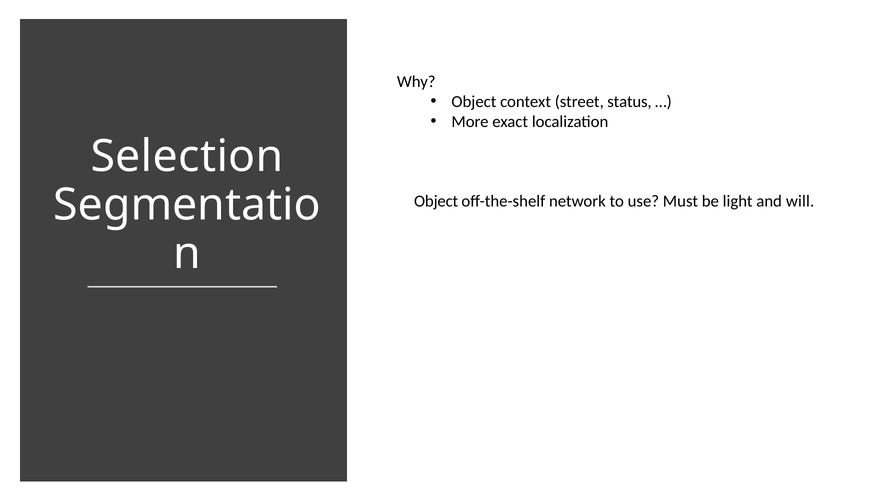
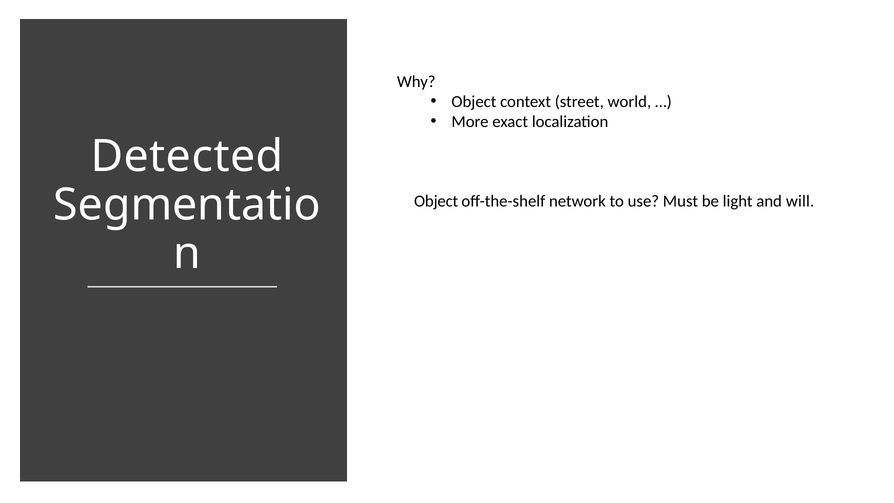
status: status -> world
Selection: Selection -> Detected
